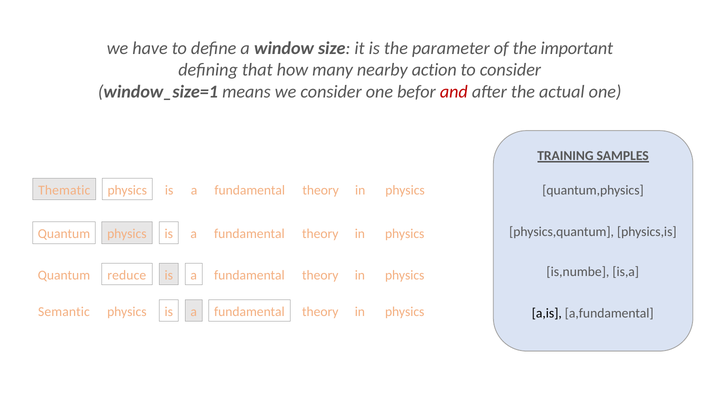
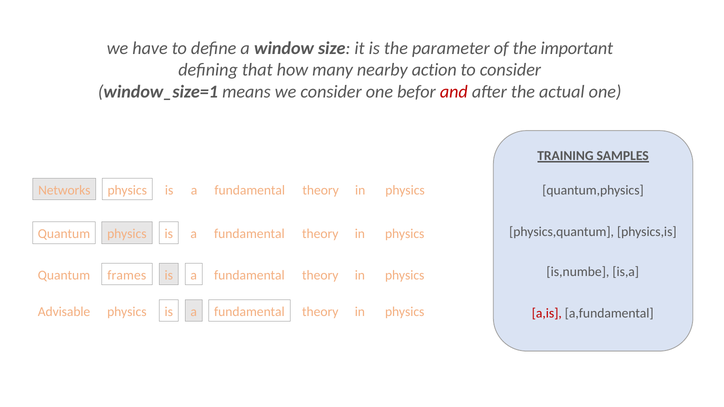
Thematic: Thematic -> Networks
reduce: reduce -> frames
Semantic: Semantic -> Advisable
a,is colour: black -> red
